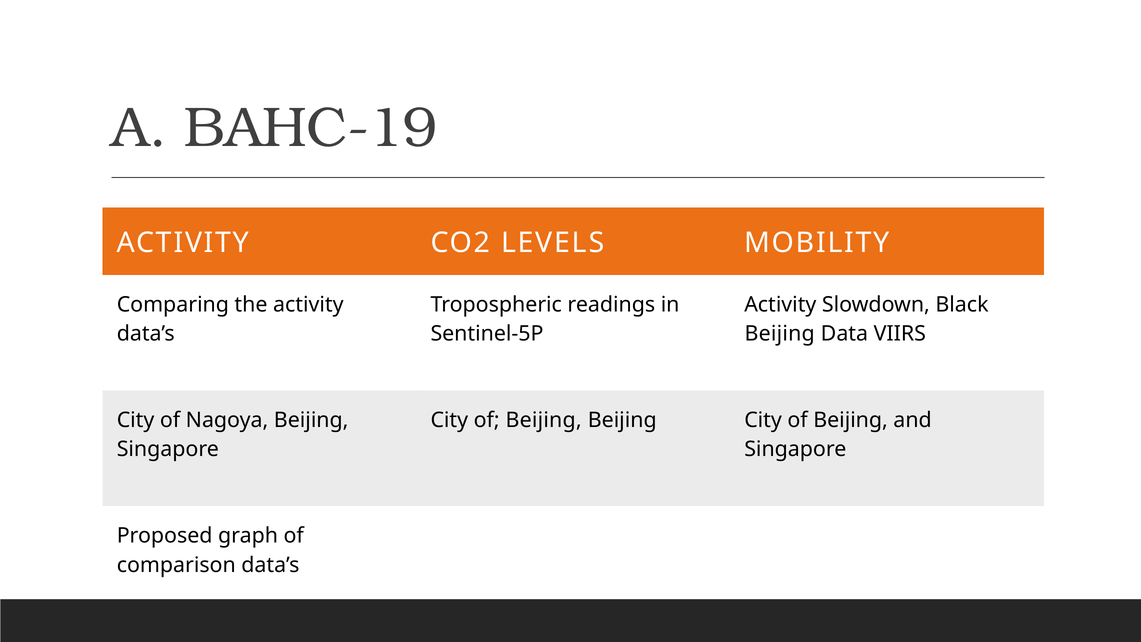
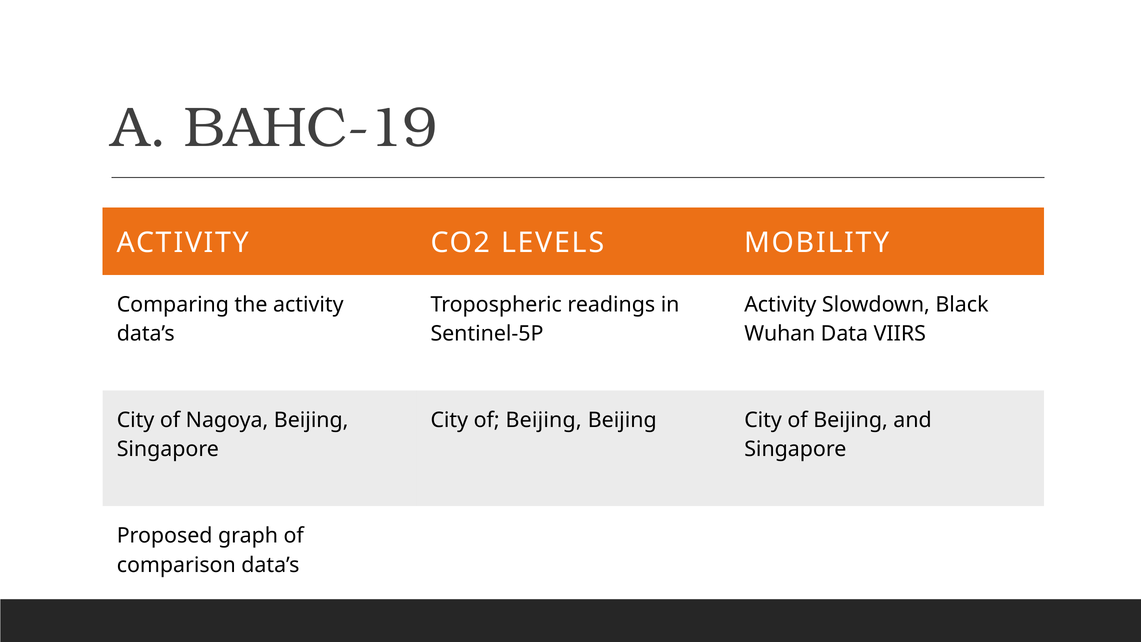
Beijing at (780, 334): Beijing -> Wuhan
